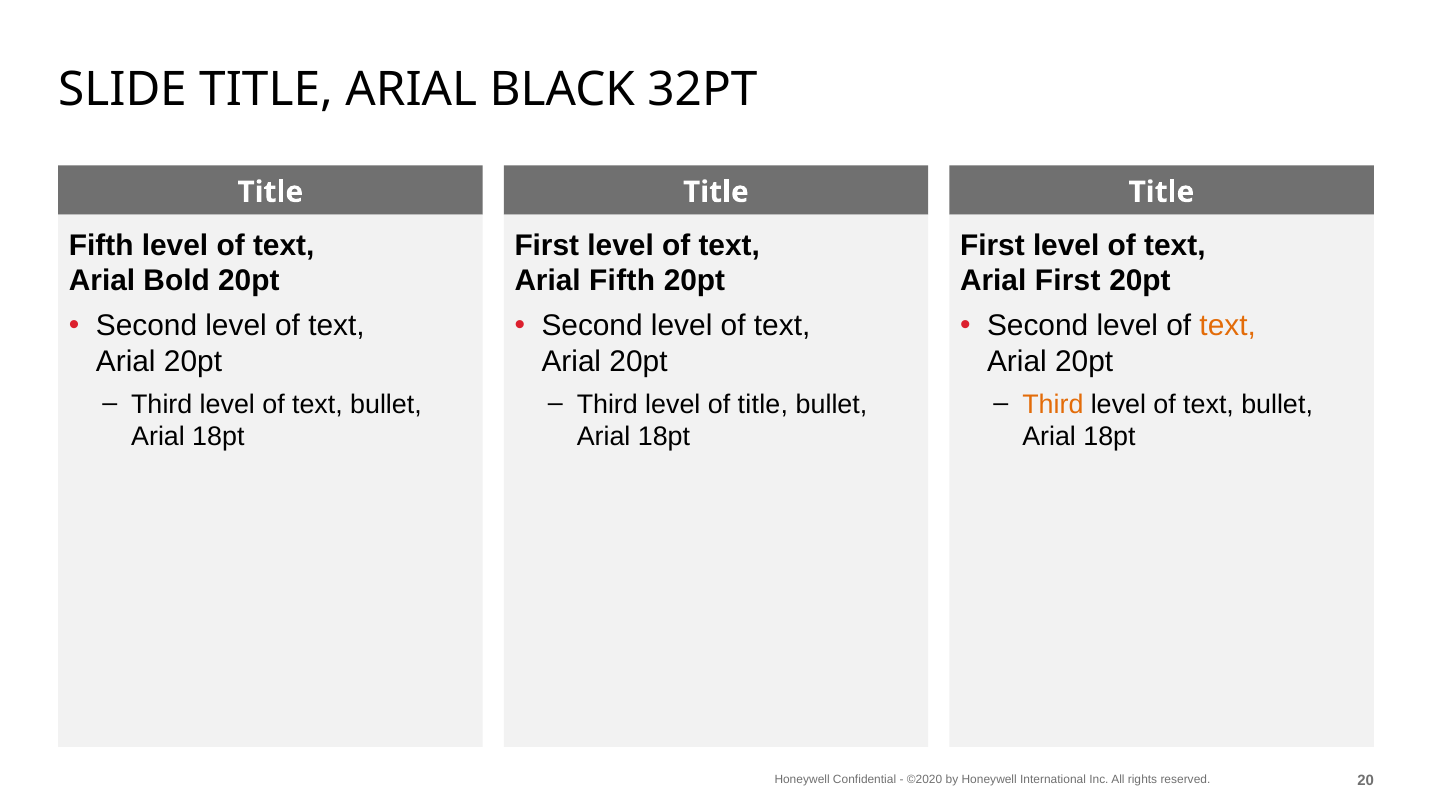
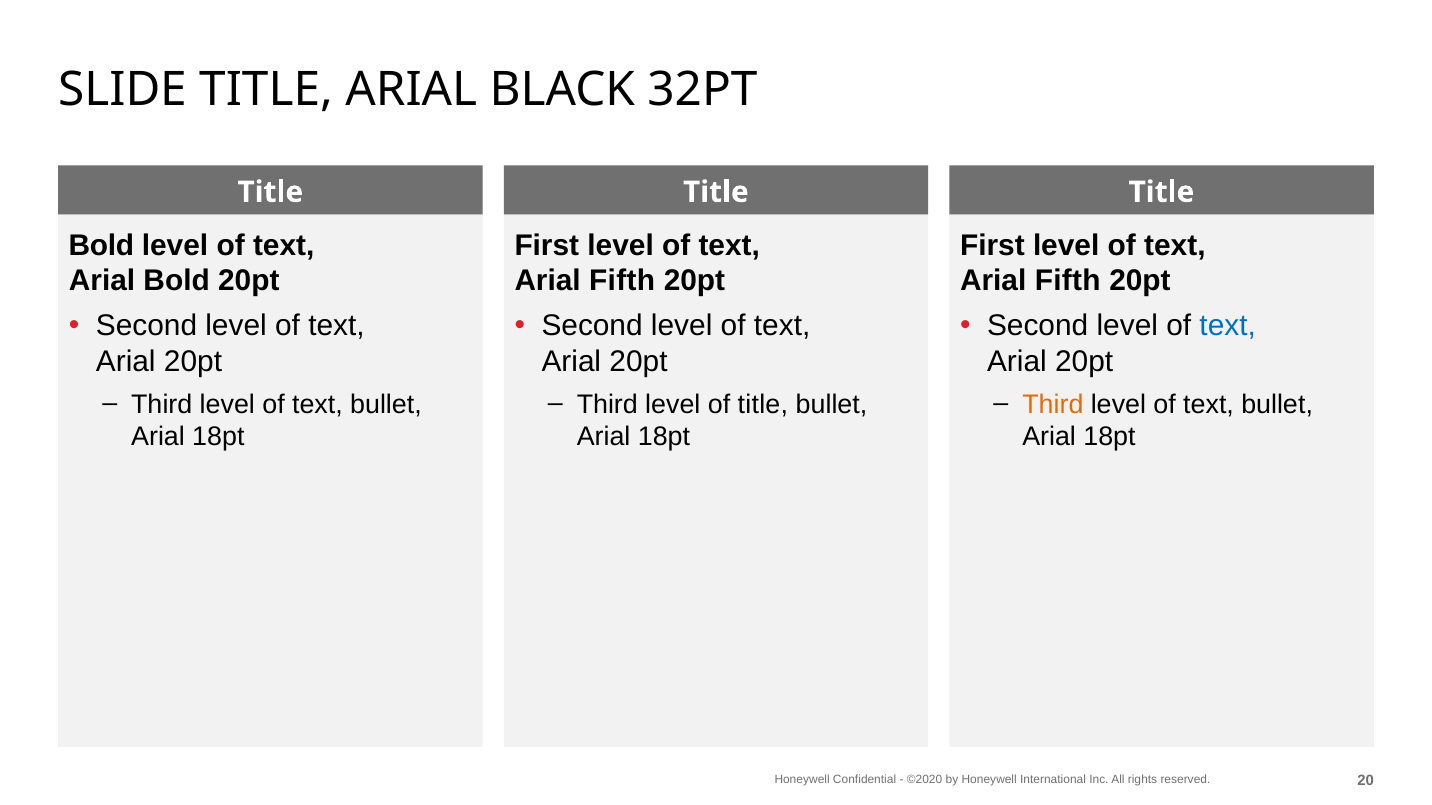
Fifth at (101, 245): Fifth -> Bold
First at (1068, 281): First -> Fifth
text at (1228, 326) colour: orange -> blue
